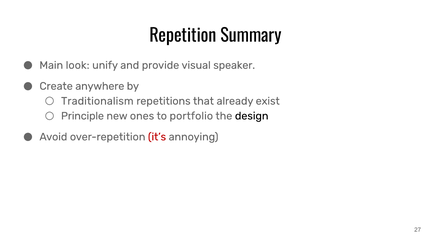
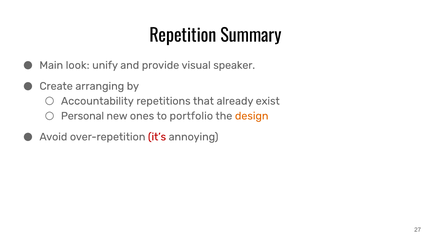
anywhere: anywhere -> arranging
Traditionalism: Traditionalism -> Accountability
Principle: Principle -> Personal
design colour: black -> orange
